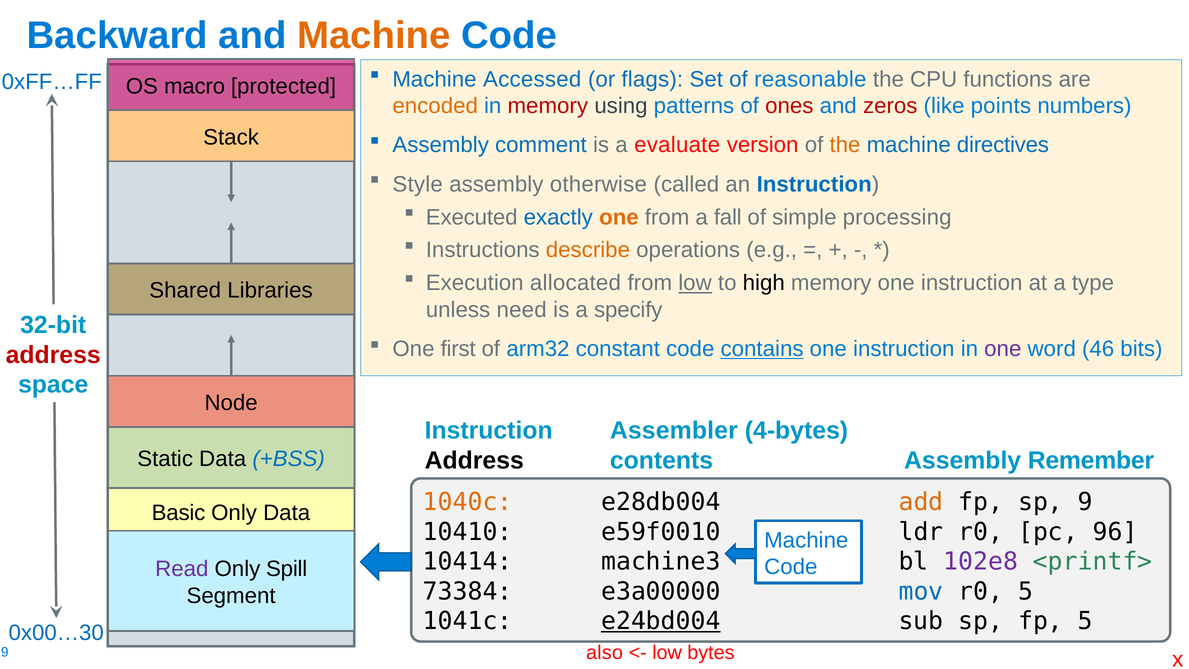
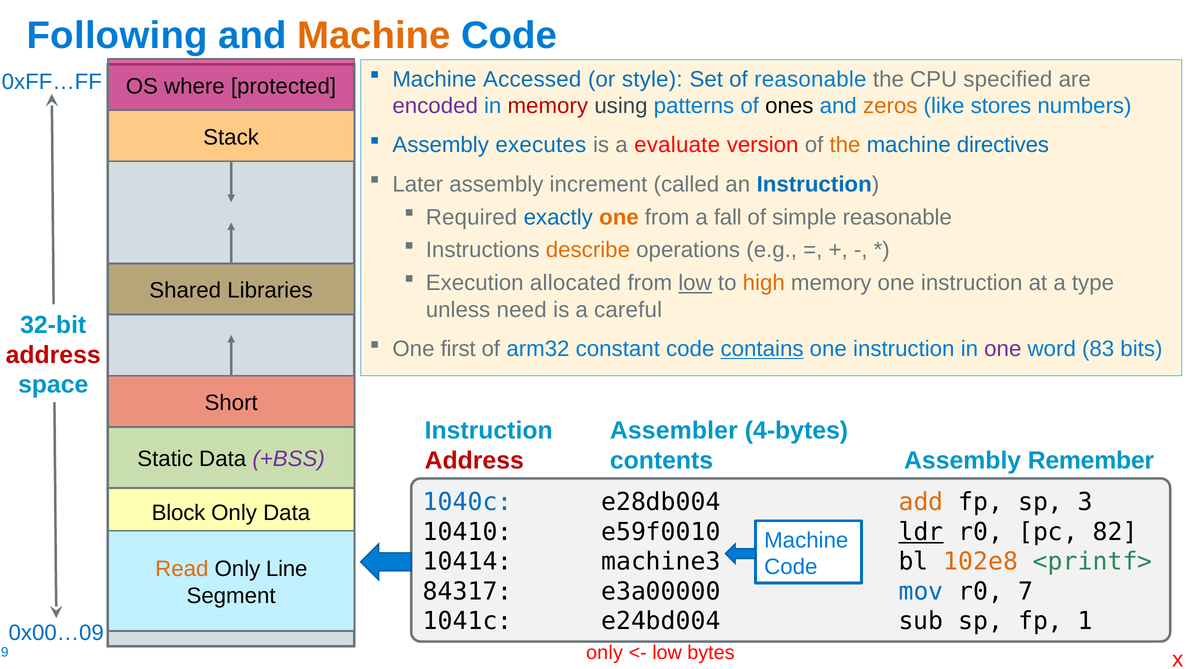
Backward: Backward -> Following
flags: flags -> style
functions: functions -> specified
macro: macro -> where
encoded colour: orange -> purple
ones colour: red -> black
zeros colour: red -> orange
points: points -> stores
comment: comment -> executes
Style: Style -> Later
otherwise: otherwise -> increment
Executed: Executed -> Required
simple processing: processing -> reasonable
high colour: black -> orange
specify: specify -> careful
46: 46 -> 83
Node: Node -> Short
+BSS colour: blue -> purple
Address at (474, 460) colour: black -> red
1040c colour: orange -> blue
9: 9 -> 3
Basic: Basic -> Block
ldr underline: none -> present
96: 96 -> 82
102e8 colour: purple -> orange
Read colour: purple -> orange
Spill: Spill -> Line
73384: 73384 -> 84317
r0 5: 5 -> 7
e24bd004 underline: present -> none
fp 5: 5 -> 1
0x00…30: 0x00…30 -> 0x00…09
also at (604, 653): also -> only
